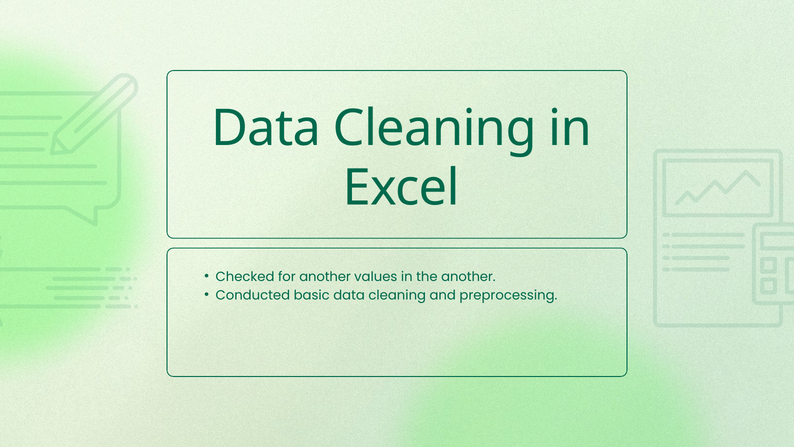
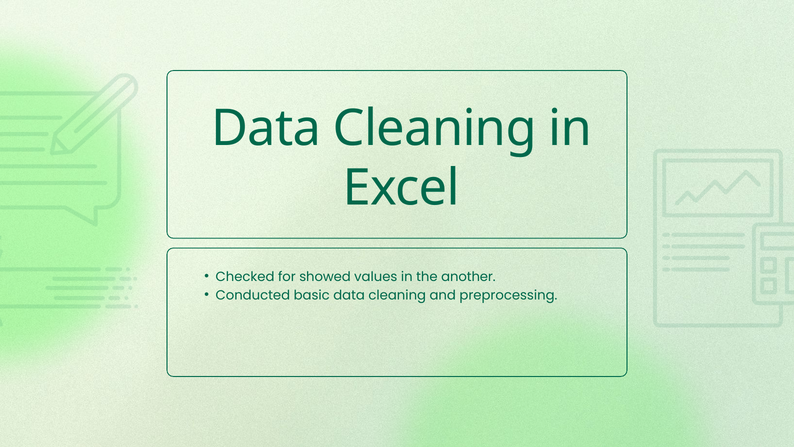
for another: another -> showed
